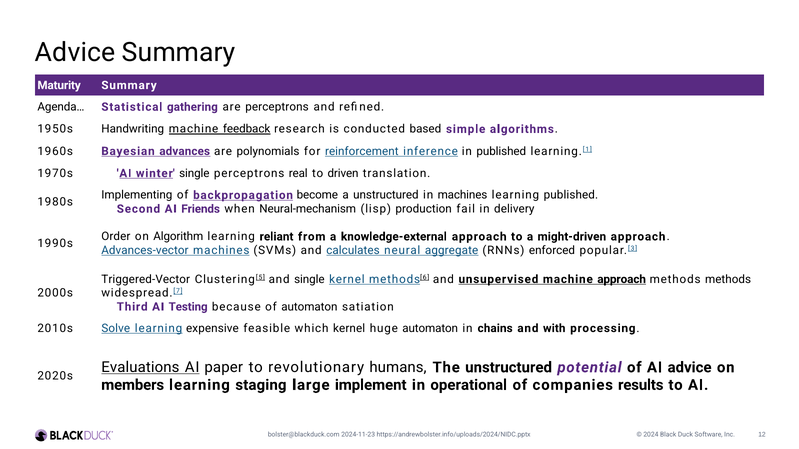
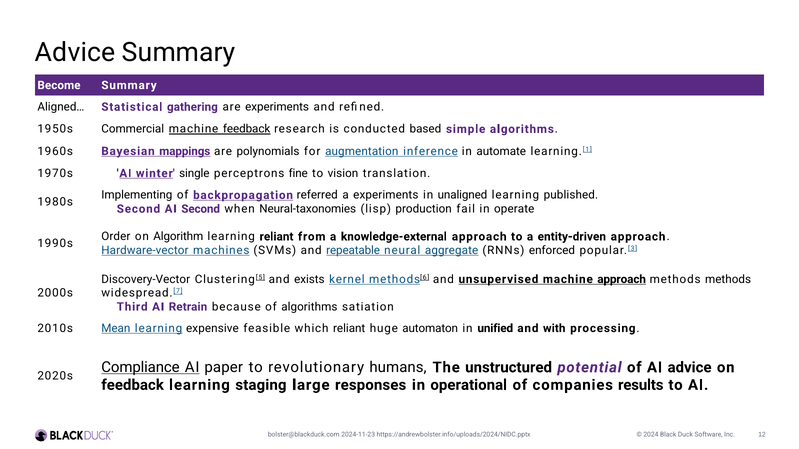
Maturity: Maturity -> Become
Agenda…: Agenda… -> Aligned…
are perceptrons: perceptrons -> experiments
Handwriting: Handwriting -> Commercial
advances: advances -> mappings
reinforcement: reinforcement -> augmentation
in published: published -> automate
real: real -> fine
driven: driven -> vision
become: become -> referred
a unstructured: unstructured -> experiments
in machines: machines -> unaligned
Friends: Friends -> Second
Neural-mechanism: Neural-mechanism -> Neural-taxonomies
delivery: delivery -> operate
might-driven: might-driven -> entity-driven
Advances-vector: Advances-vector -> Hardware-vector
calculates: calculates -> repeatable
Triggered-Vector: Triggered-Vector -> Discovery-Vector
and single: single -> exists
Testing: Testing -> Retrain
of automaton: automaton -> algorithms
Solve: Solve -> Mean
which kernel: kernel -> reliant
chains: chains -> unified
Evaluations: Evaluations -> Compliance
members at (133, 385): members -> feedback
implement: implement -> responses
